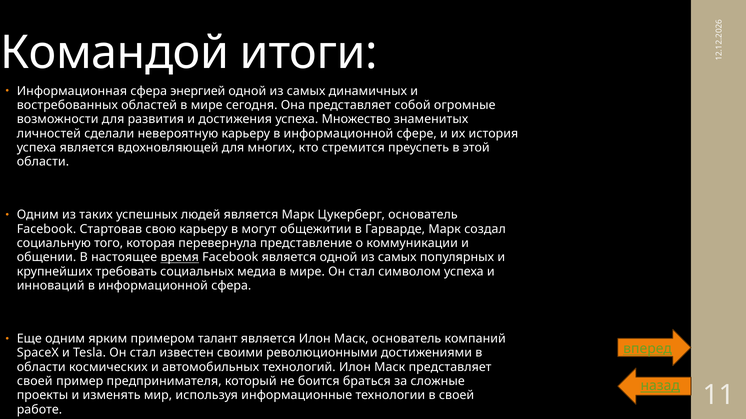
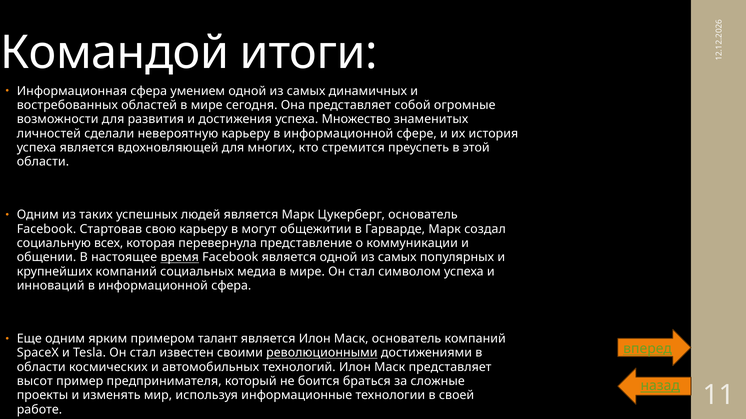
энергией: энергией -> умением
того: того -> всех
крупнейших требовать: требовать -> компаний
революционными underline: none -> present
своей at (35, 382): своей -> высот
